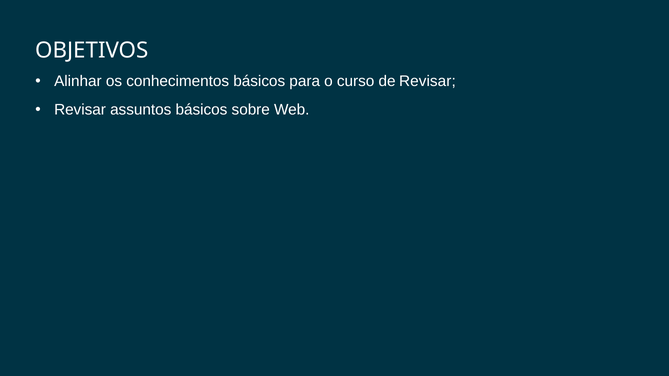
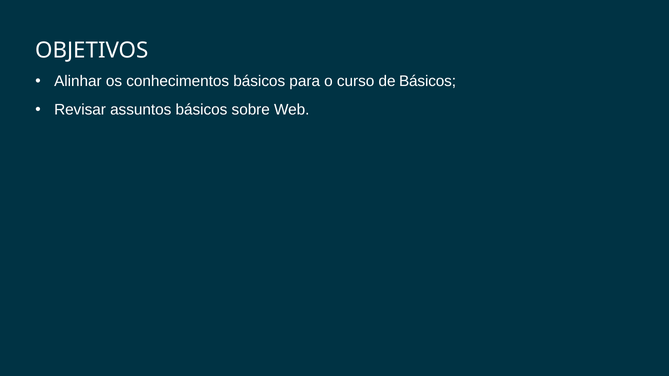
de Revisar: Revisar -> Básicos
